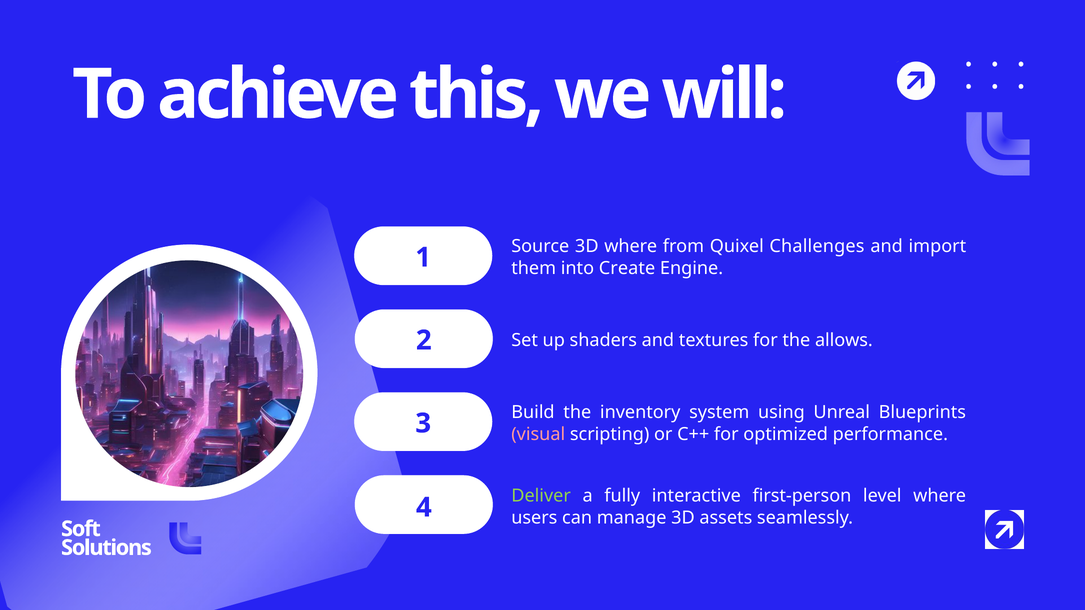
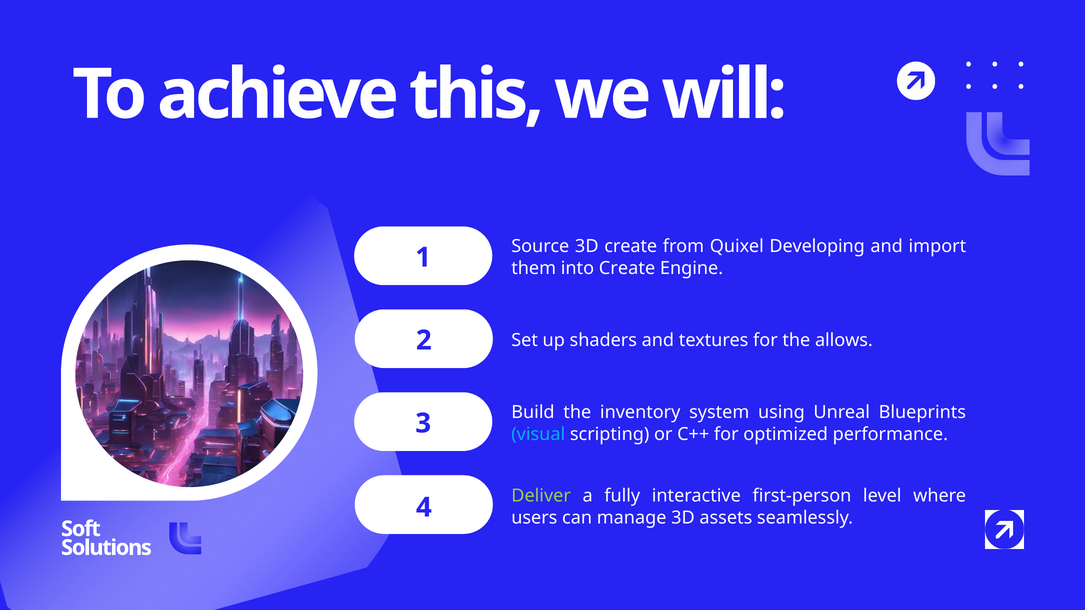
3D where: where -> create
Challenges: Challenges -> Developing
visual colour: pink -> light blue
